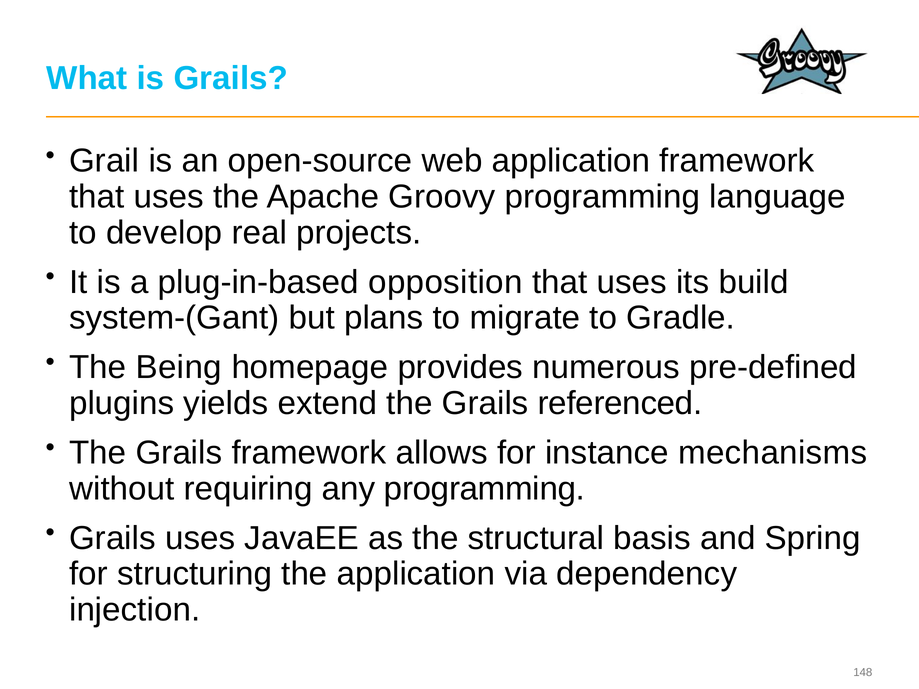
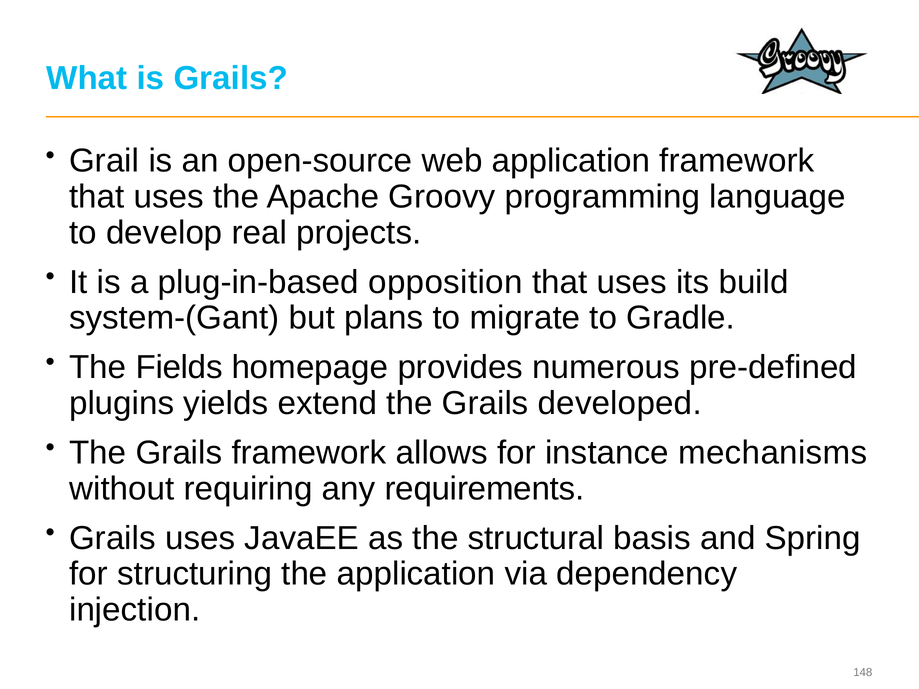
Being: Being -> Fields
referenced: referenced -> developed
any programming: programming -> requirements
